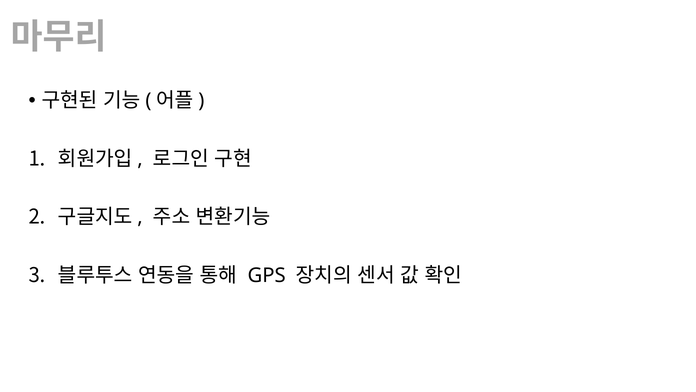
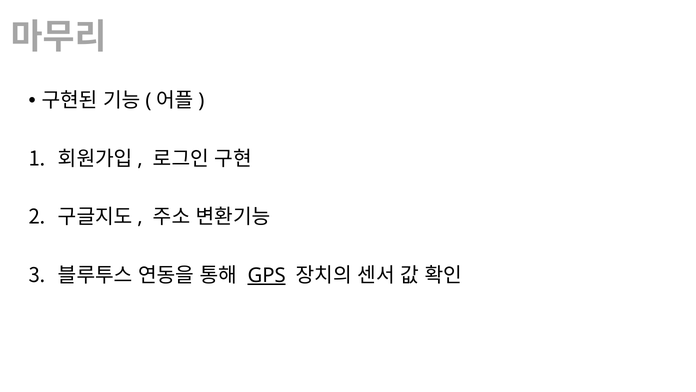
GPS underline: none -> present
